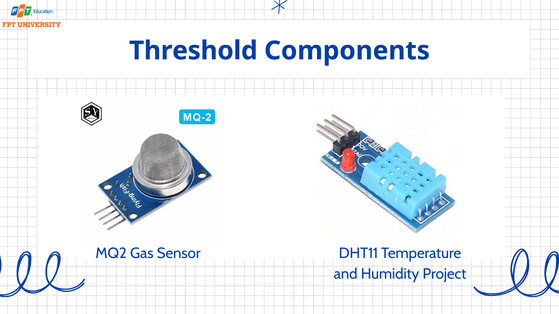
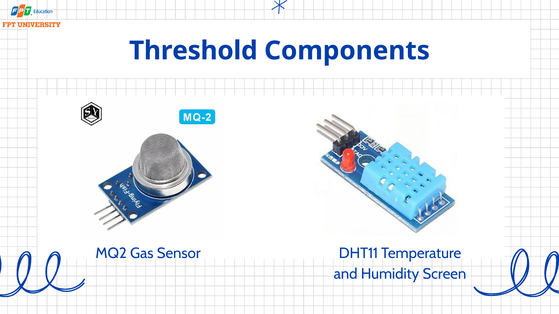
Project: Project -> Screen
